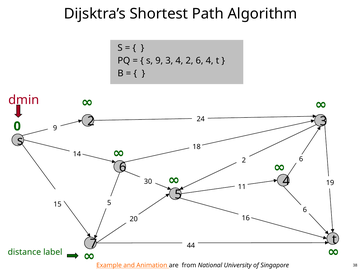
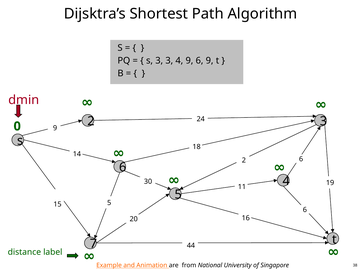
9 at (159, 61): 9 -> 3
4 2: 2 -> 9
6 4: 4 -> 9
